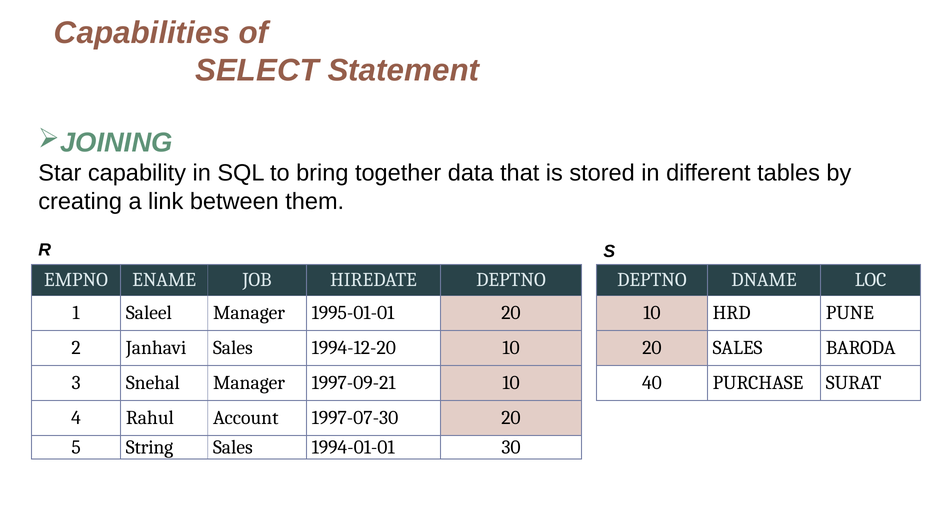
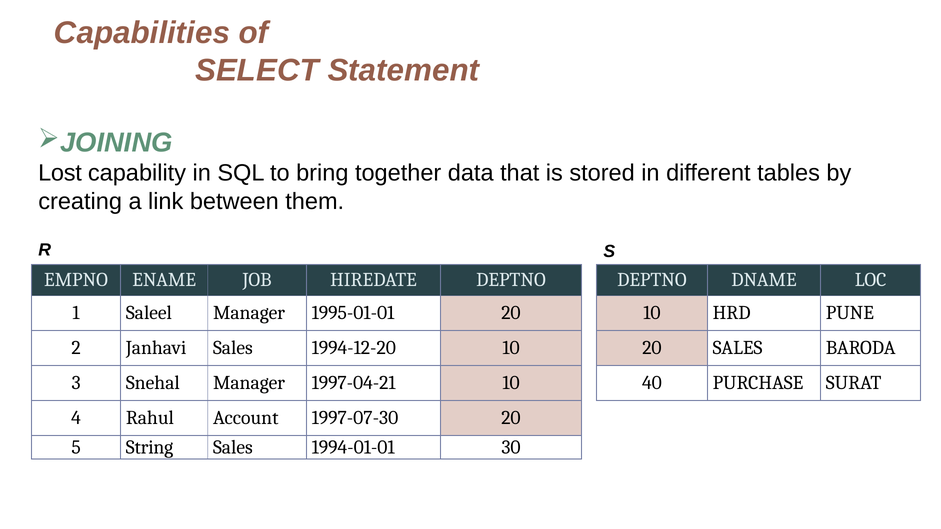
Star: Star -> Lost
1997-09-21: 1997-09-21 -> 1997-04-21
